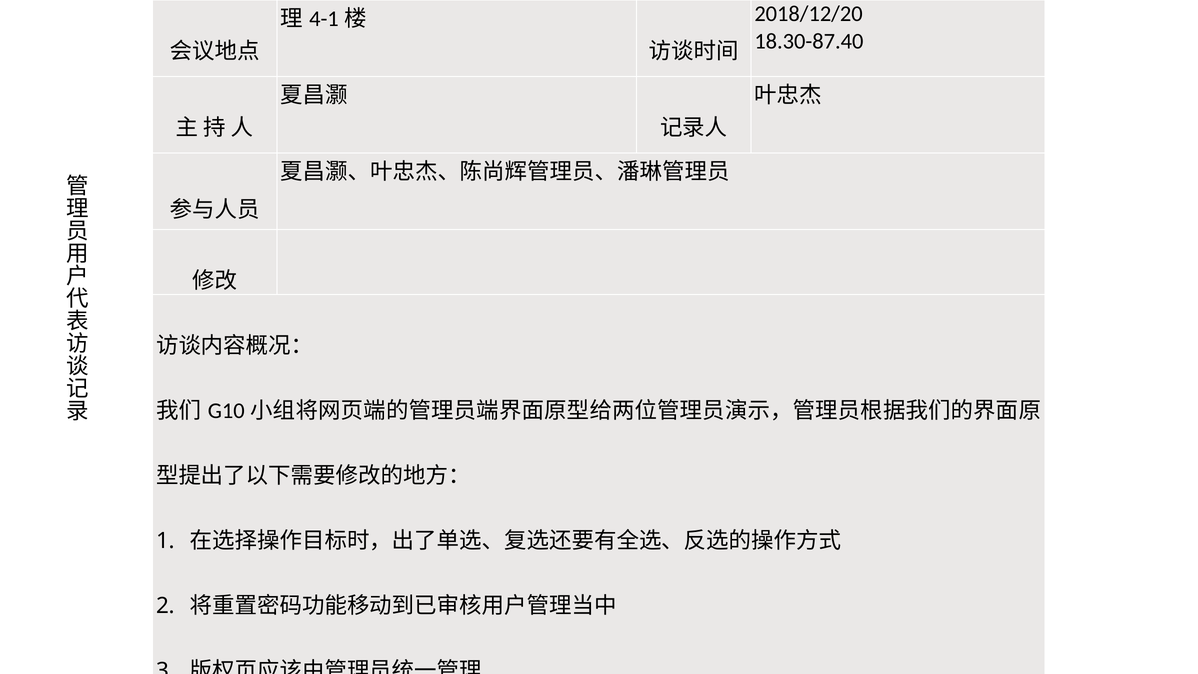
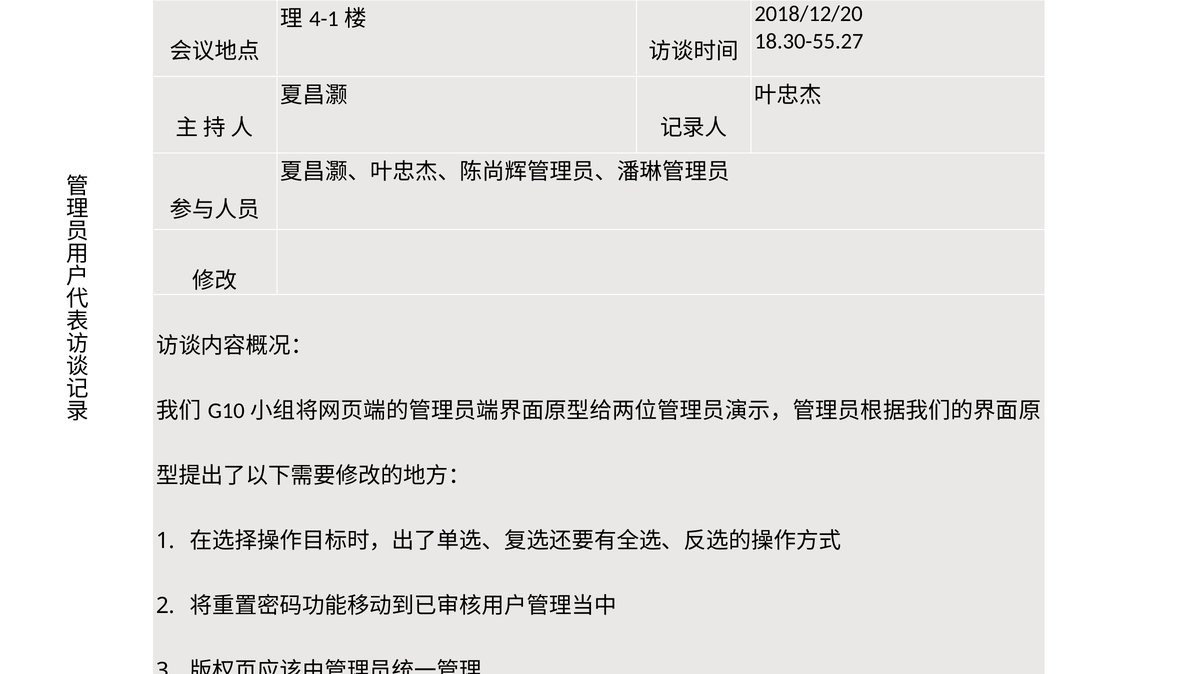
18.30-87.40: 18.30-87.40 -> 18.30-55.27
